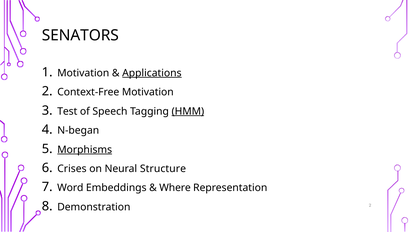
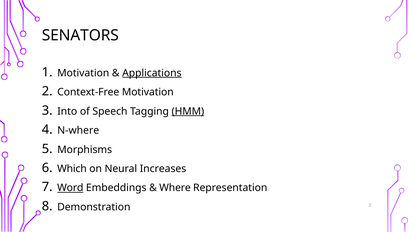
Test: Test -> Into
N-began: N-began -> N-where
Morphisms underline: present -> none
Crises: Crises -> Which
Structure: Structure -> Increases
Word underline: none -> present
